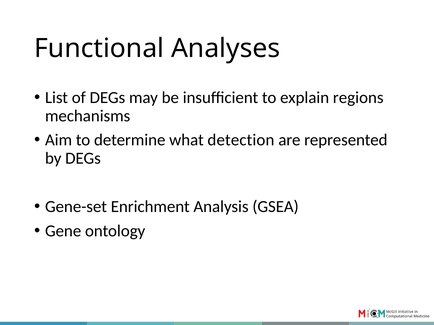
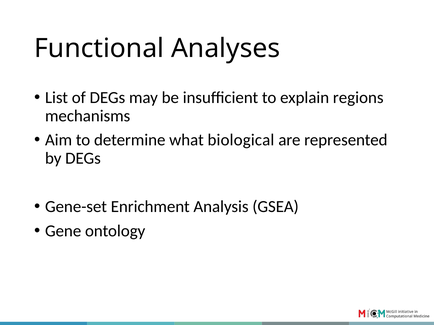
detection: detection -> biological
